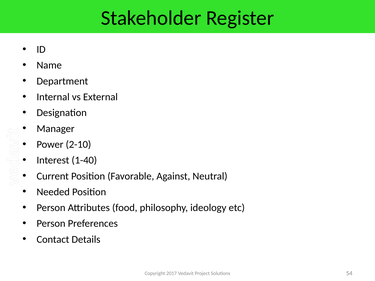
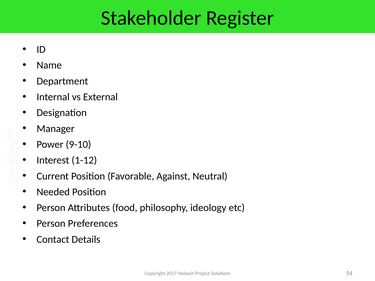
2-10: 2-10 -> 9-10
1-40: 1-40 -> 1-12
